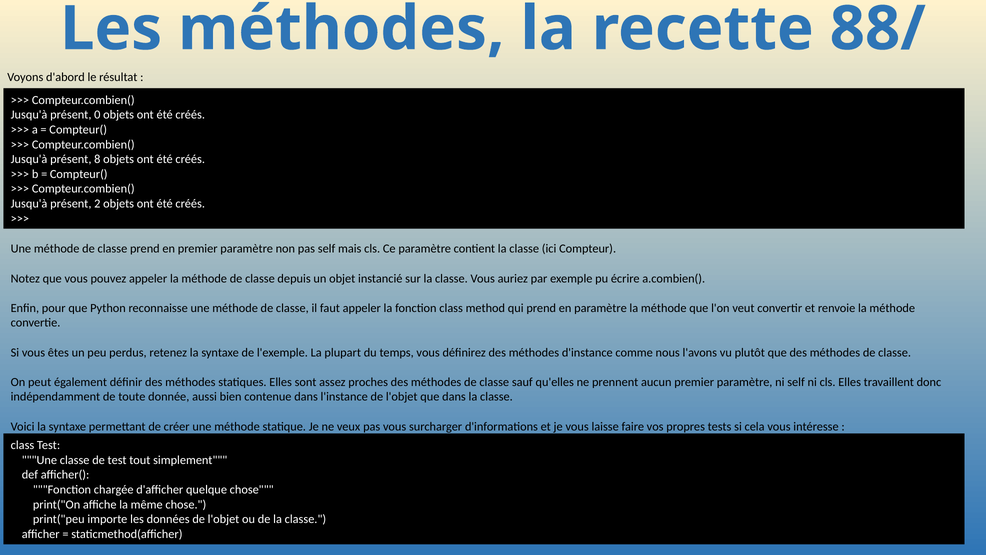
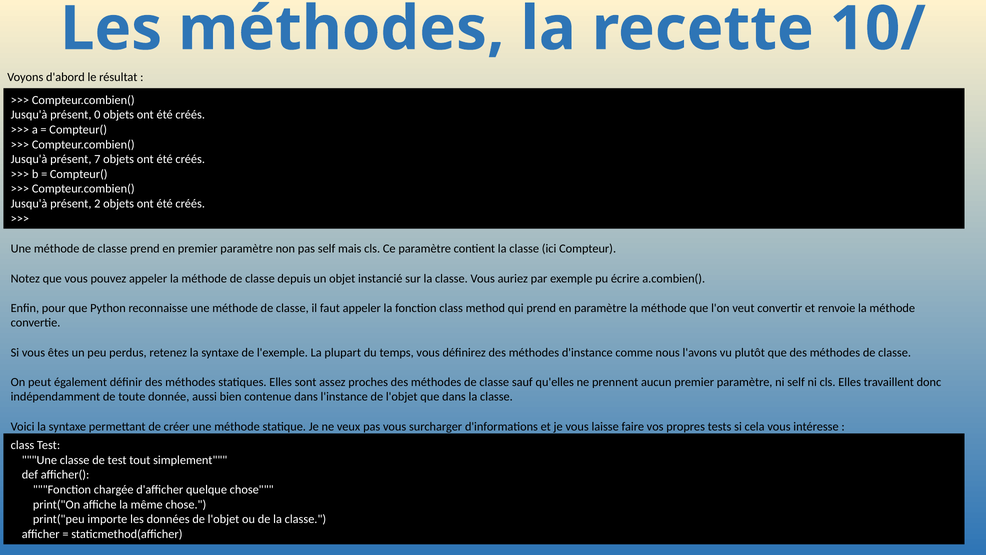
88/: 88/ -> 10/
8: 8 -> 7
